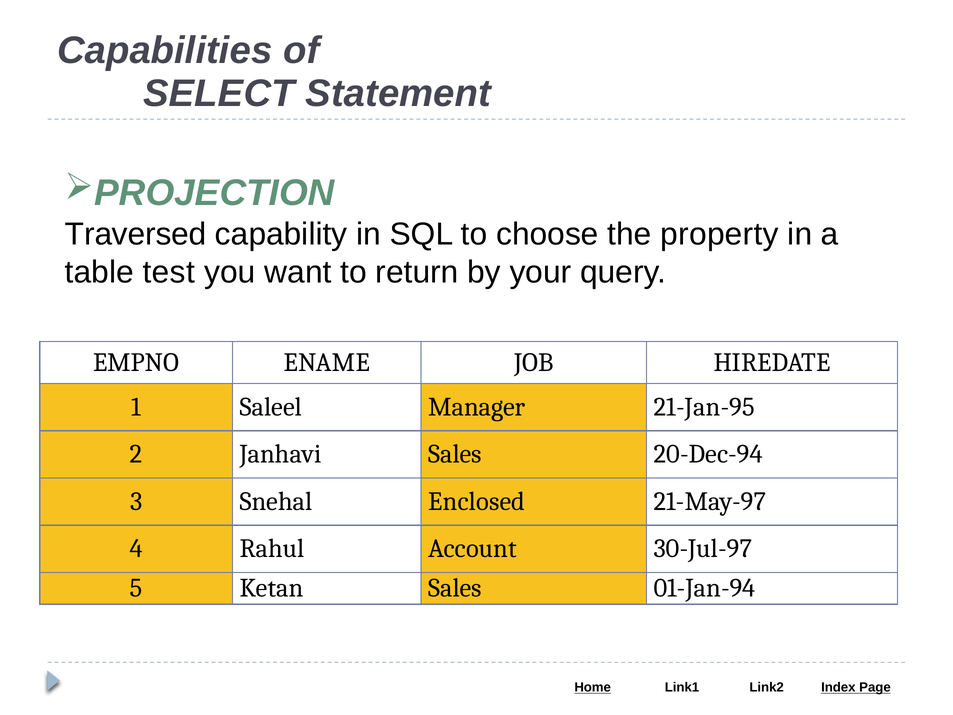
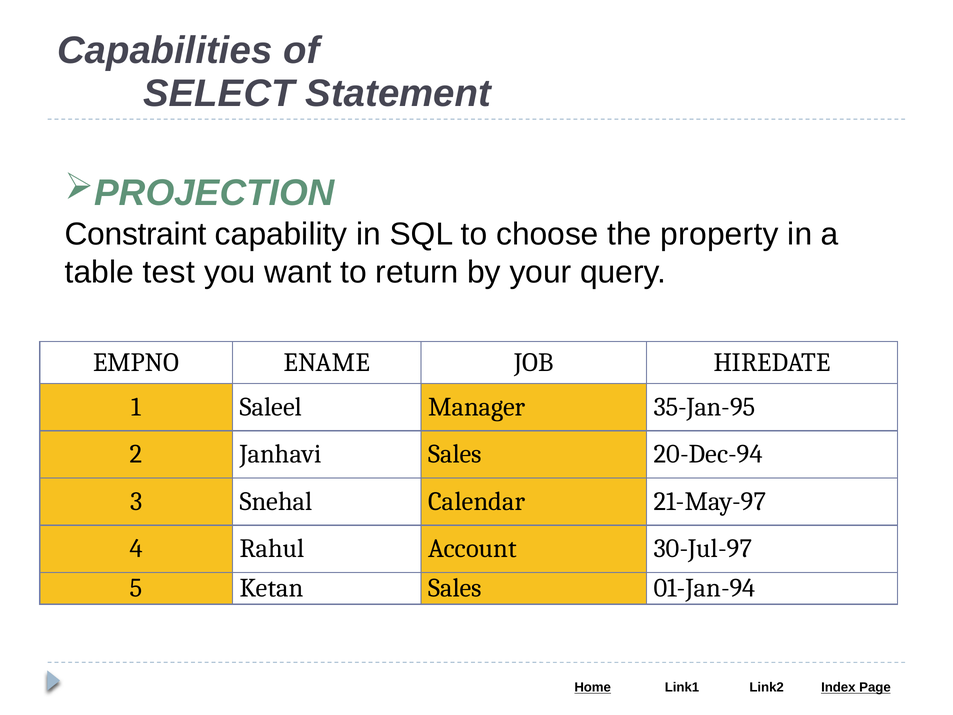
Traversed: Traversed -> Constraint
21-Jan-95: 21-Jan-95 -> 35-Jan-95
Enclosed: Enclosed -> Calendar
